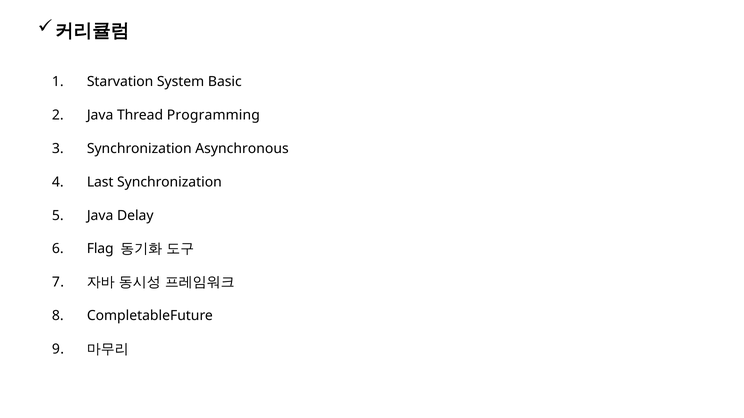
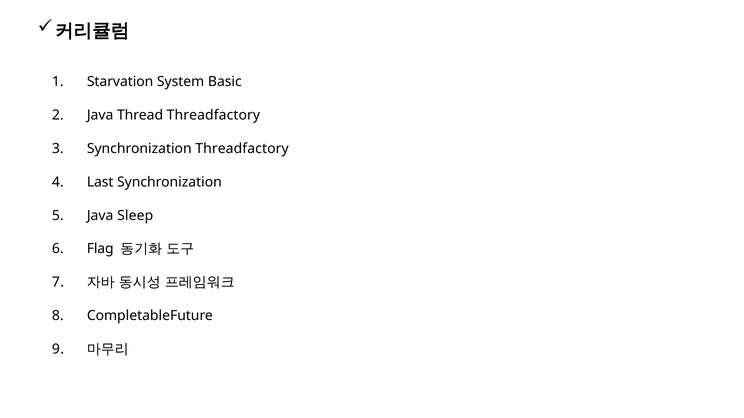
Thread Programming: Programming -> Threadfactory
Synchronization Asynchronous: Asynchronous -> Threadfactory
Delay: Delay -> Sleep
